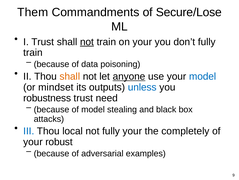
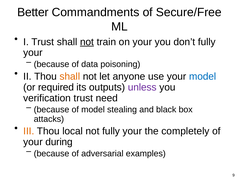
Them: Them -> Better
Secure/Lose: Secure/Lose -> Secure/Free
train at (33, 52): train -> your
anyone underline: present -> none
mindset: mindset -> required
unless colour: blue -> purple
robustness: robustness -> verification
III colour: blue -> orange
robust: robust -> during
